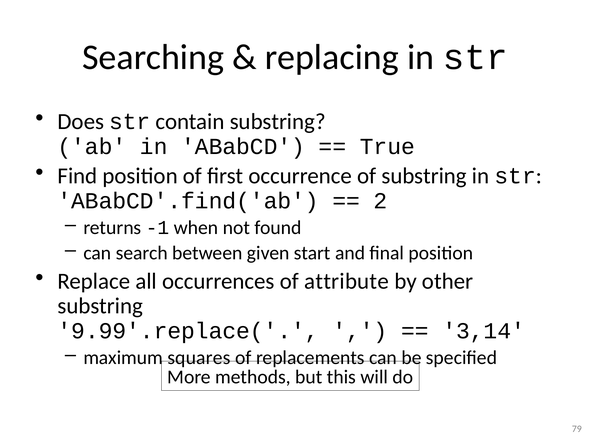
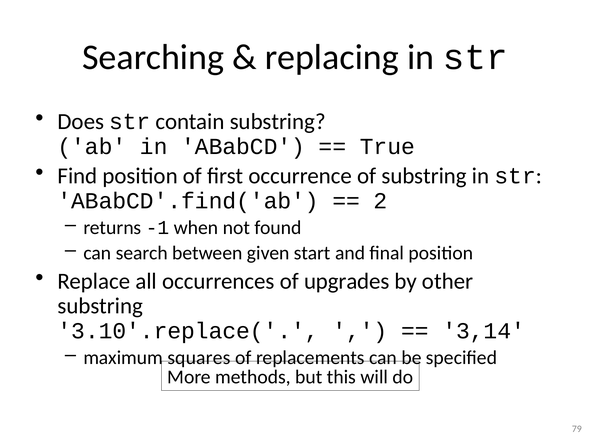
attribute: attribute -> upgrades
9.99'.replace(: 9.99'.replace( -> 3.10'.replace(
